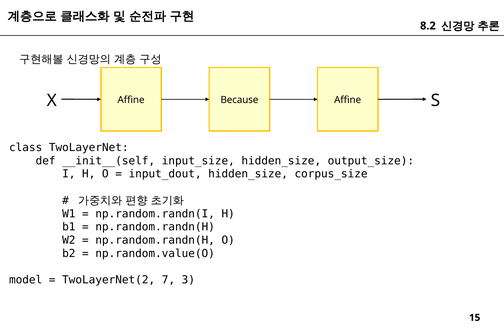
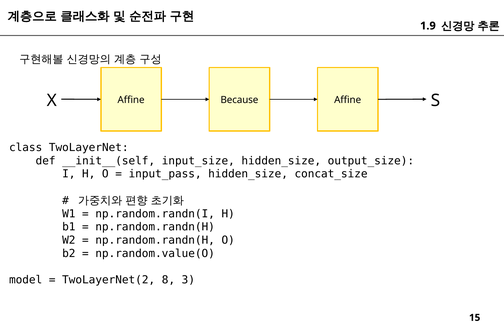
8.2: 8.2 -> 1.9
input_dout: input_dout -> input_pass
corpus_size: corpus_size -> concat_size
7: 7 -> 8
